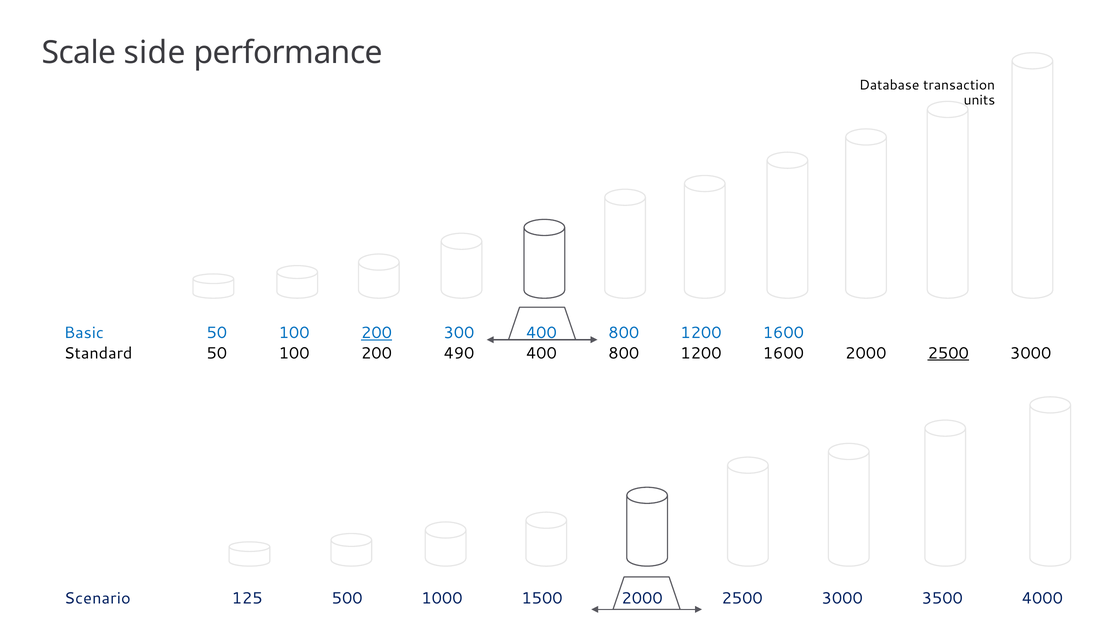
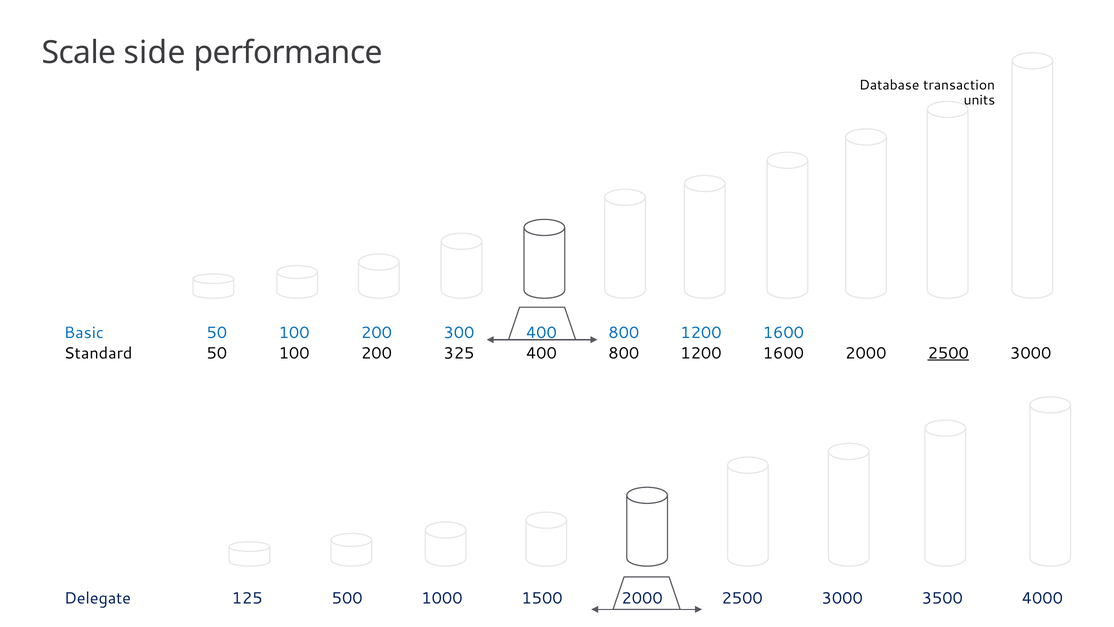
200 at (377, 333) underline: present -> none
490: 490 -> 325
Scenario: Scenario -> Delegate
